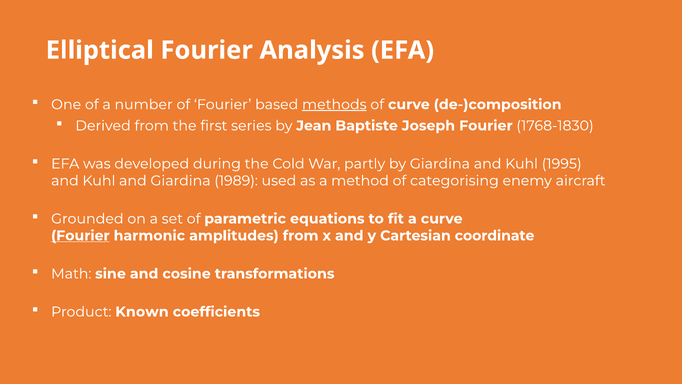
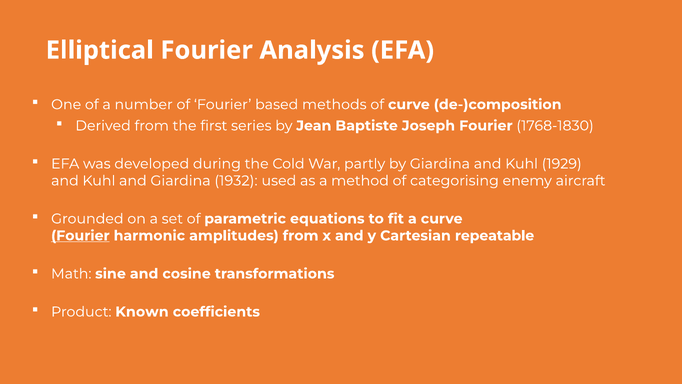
methods underline: present -> none
1995: 1995 -> 1929
1989: 1989 -> 1932
coordinate: coordinate -> repeatable
